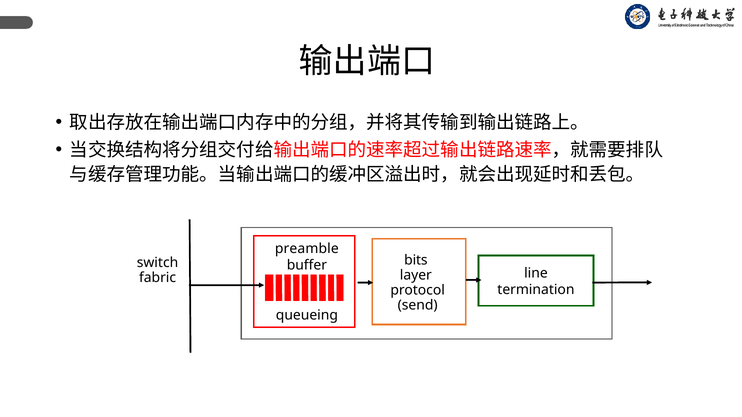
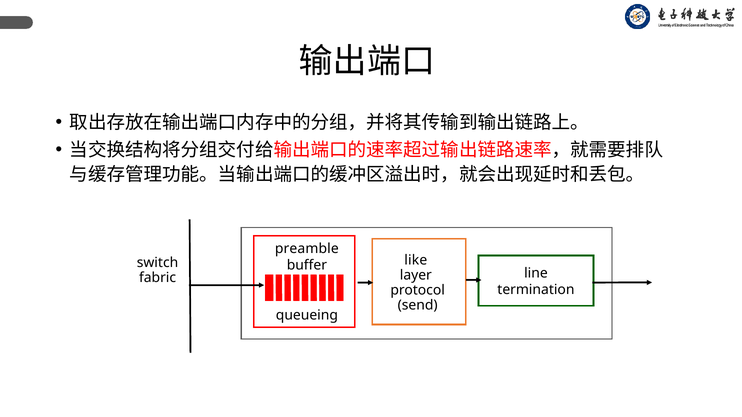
bits: bits -> like
